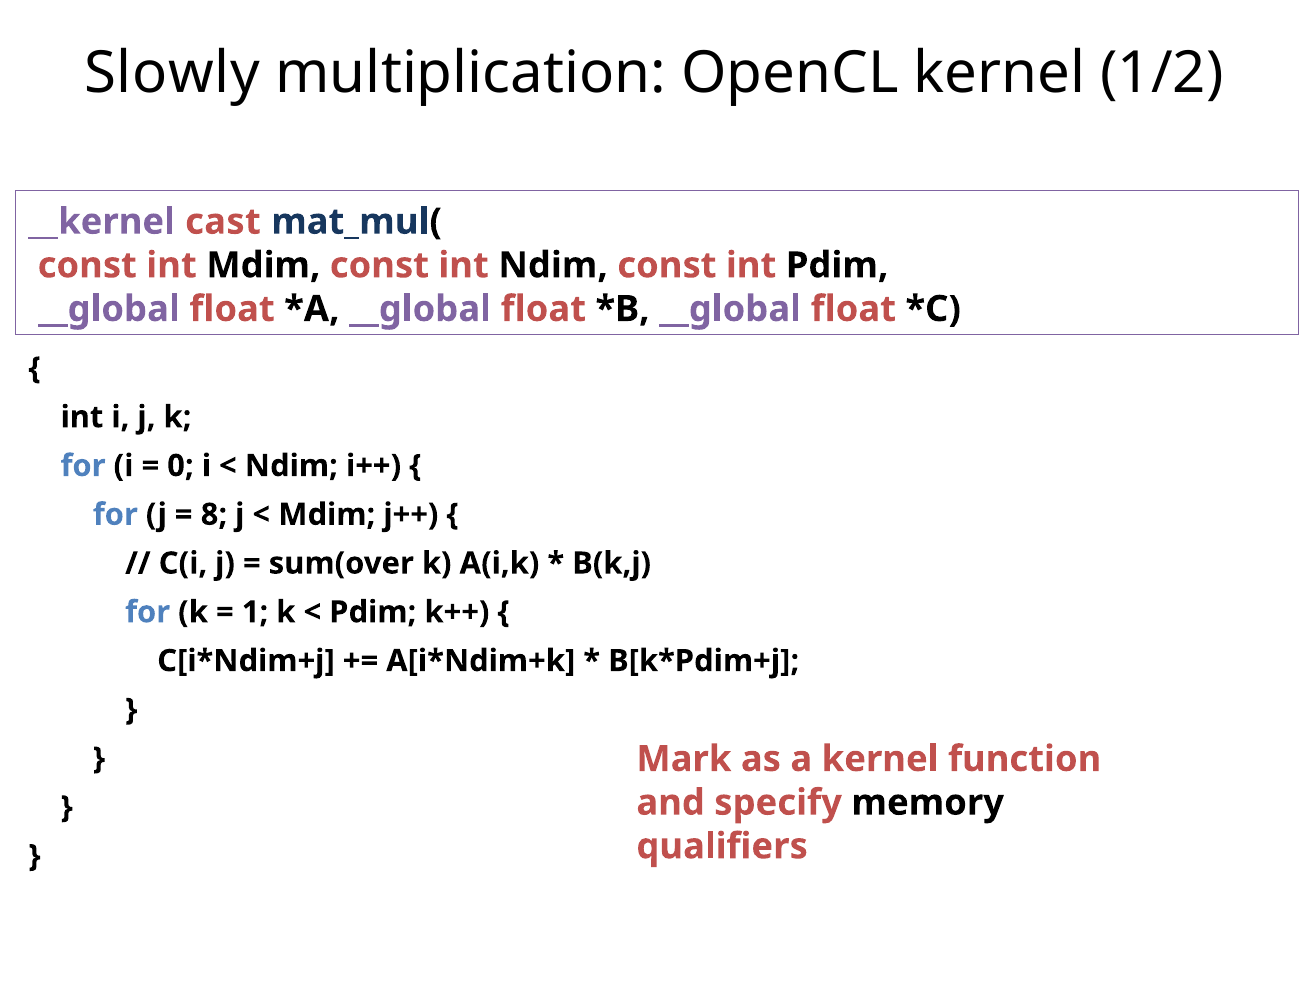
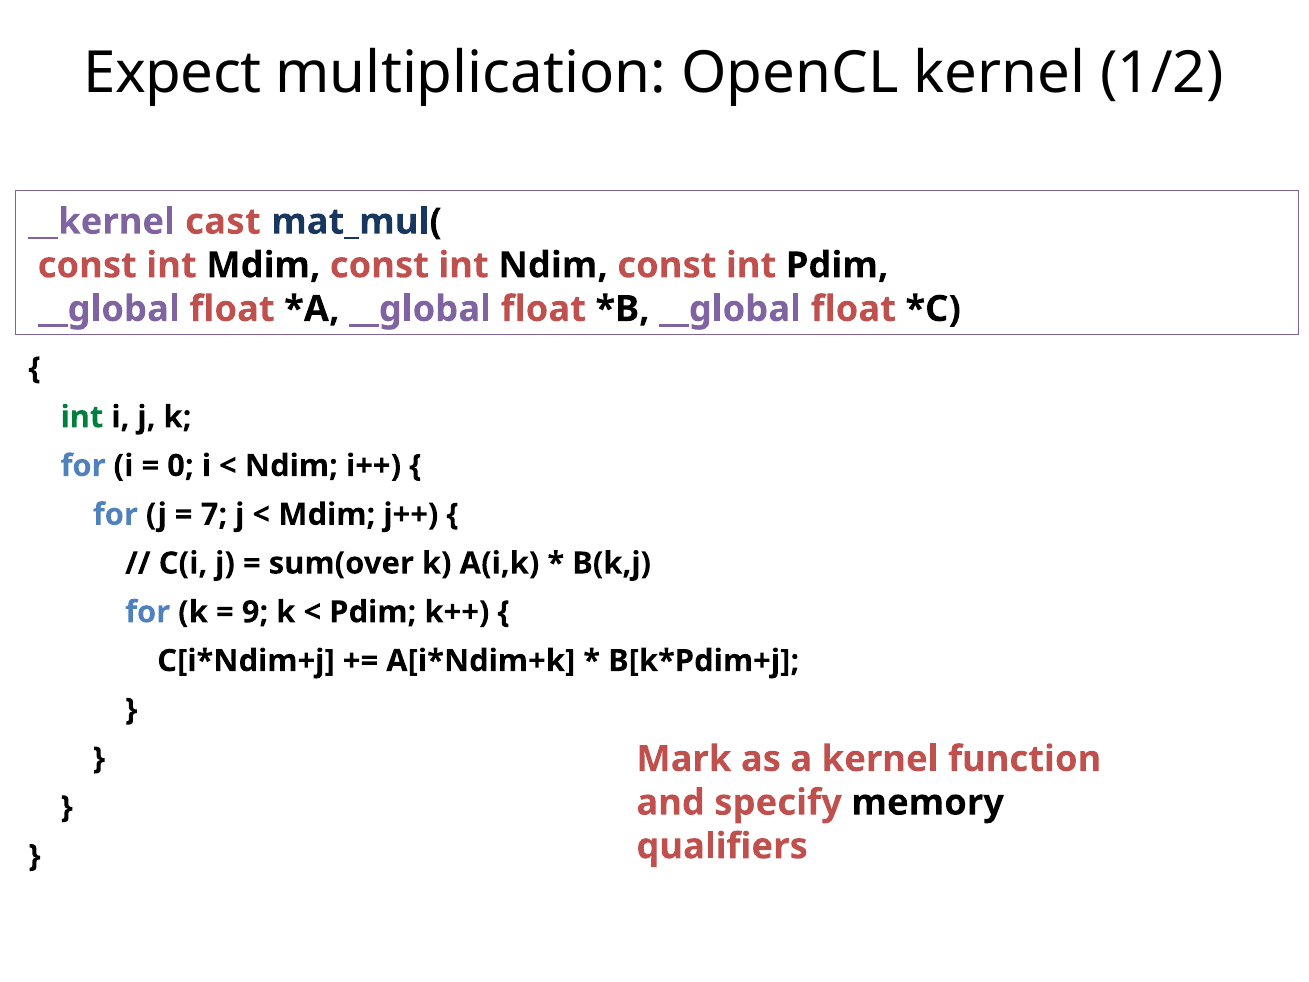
Slowly: Slowly -> Expect
int at (82, 417) colour: black -> green
8: 8 -> 7
1: 1 -> 9
